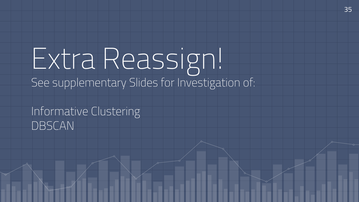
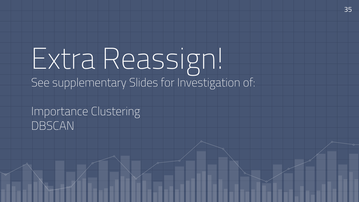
Informative: Informative -> Importance
